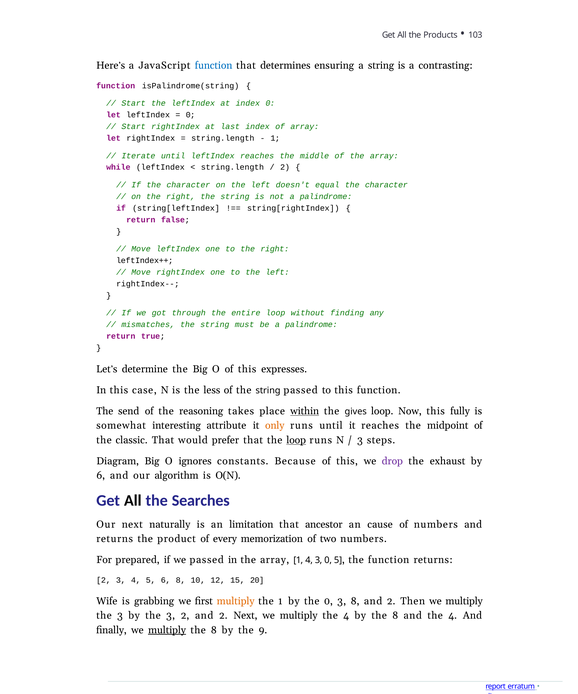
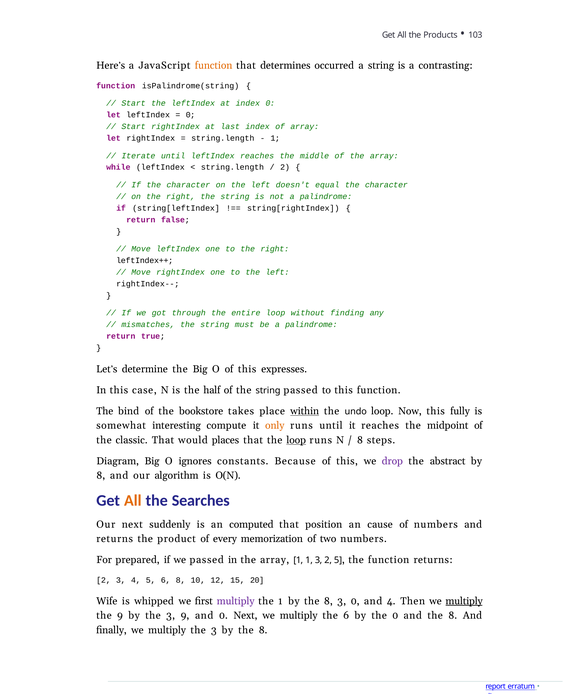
function at (214, 65) colour: blue -> orange
ensuring: ensuring -> occurred
less: less -> half
send: send -> bind
reasoning: reasoning -> bookstore
gives: gives -> undo
attribute: attribute -> compute
prefer: prefer -> places
3 at (360, 440): 3 -> 8
exhaust: exhaust -> abstract
6 at (101, 475): 6 -> 8
All at (133, 500) colour: black -> orange
naturally: naturally -> suddenly
limitation: limitation -> computed
ancestor: ancestor -> position
1 4: 4 -> 1
3 0: 0 -> 2
grabbing: grabbing -> whipped
multiply at (236, 601) colour: orange -> purple
1 by the 0: 0 -> 8
3 8: 8 -> 0
2 at (391, 601): 2 -> 4
multiply at (464, 601) underline: none -> present
3 at (120, 615): 3 -> 9
3 2: 2 -> 9
2 at (223, 615): 2 -> 0
multiply the 4: 4 -> 6
by the 8: 8 -> 0
and the 4: 4 -> 8
multiply at (167, 630) underline: present -> none
8 at (214, 630): 8 -> 3
9 at (263, 630): 9 -> 8
